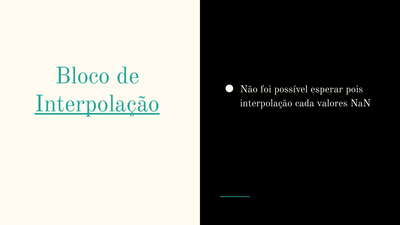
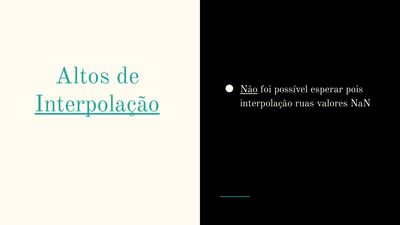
Bloco: Bloco -> Altos
Não underline: none -> present
cada: cada -> ruas
